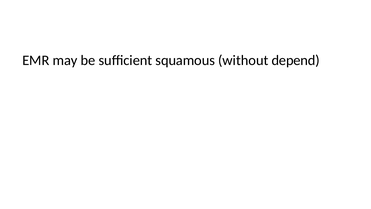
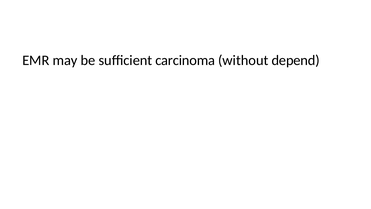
squamous: squamous -> carcinoma
